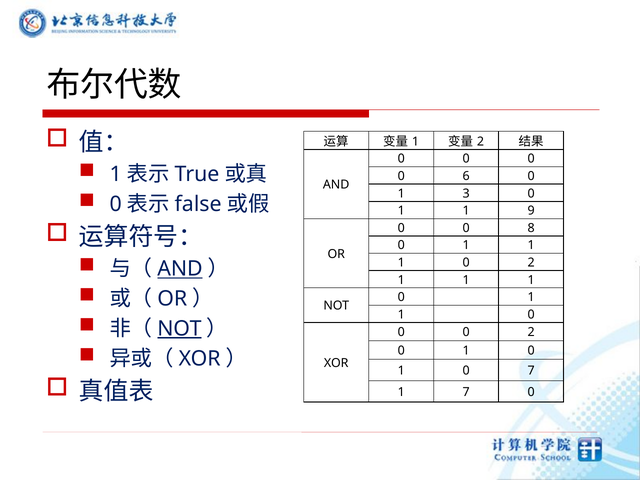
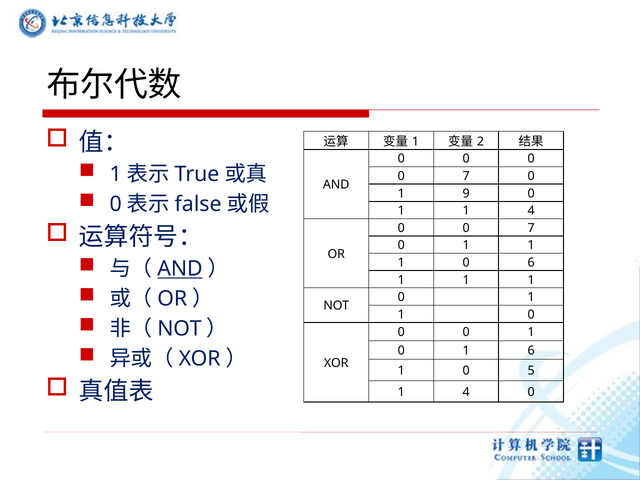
6 at (466, 176): 6 -> 7
3: 3 -> 9
1 1 9: 9 -> 4
8 at (531, 228): 8 -> 7
1 0 2: 2 -> 6
NOT at (179, 329) underline: present -> none
0 0 2: 2 -> 1
0 at (531, 351): 0 -> 6
0 7: 7 -> 5
7 at (466, 392): 7 -> 4
